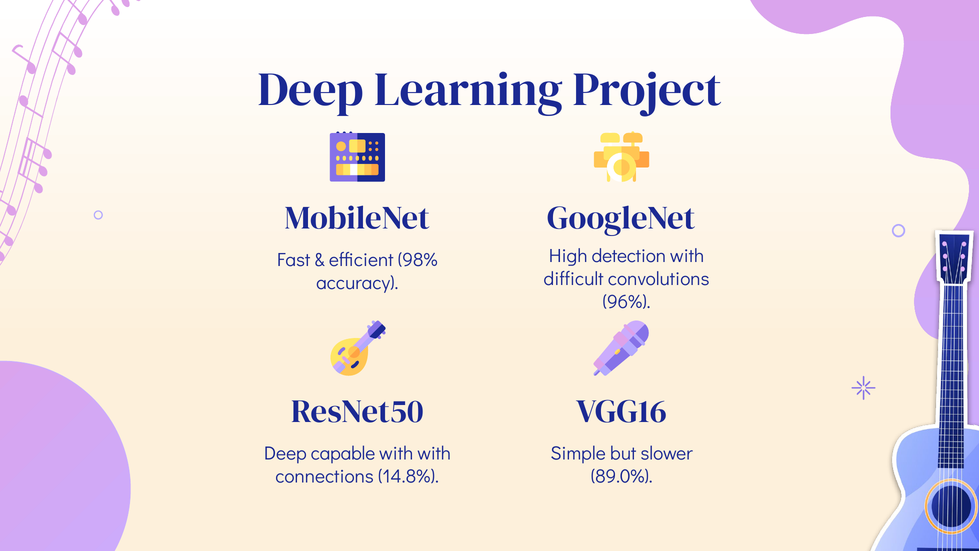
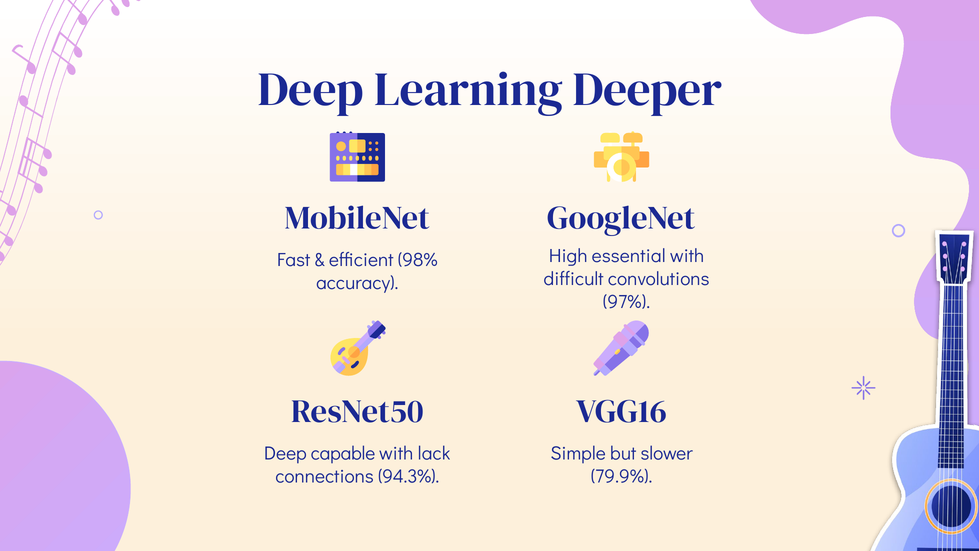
Project: Project -> Deeper
detection: detection -> essential
96%: 96% -> 97%
with with: with -> lack
14.8%: 14.8% -> 94.3%
89.0%: 89.0% -> 79.9%
